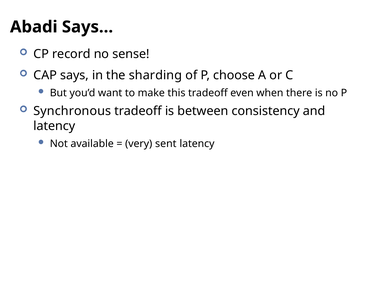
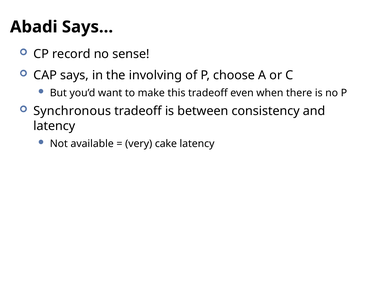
sharding: sharding -> involving
sent: sent -> cake
